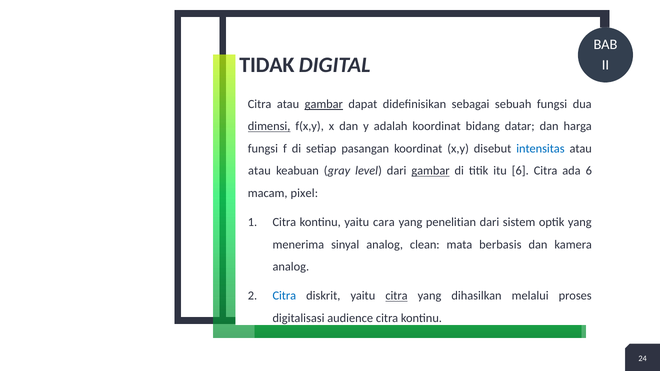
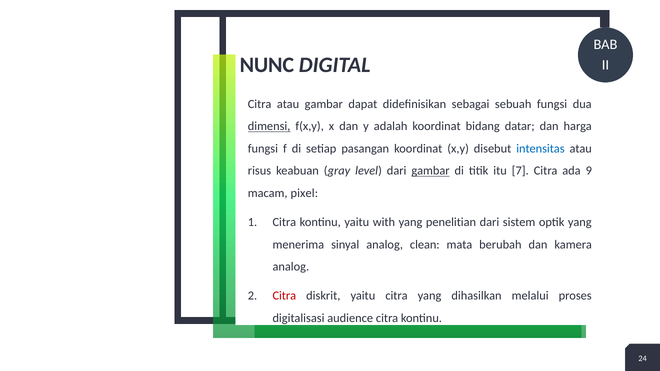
TIDAK: TIDAK -> NUNC
gambar at (324, 104) underline: present -> none
atau at (259, 171): atau -> risus
itu 6: 6 -> 7
ada 6: 6 -> 9
cara: cara -> with
berbasis: berbasis -> berubah
Citra at (284, 296) colour: blue -> red
citra at (397, 296) underline: present -> none
